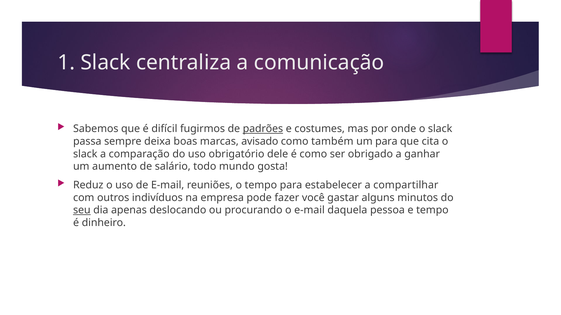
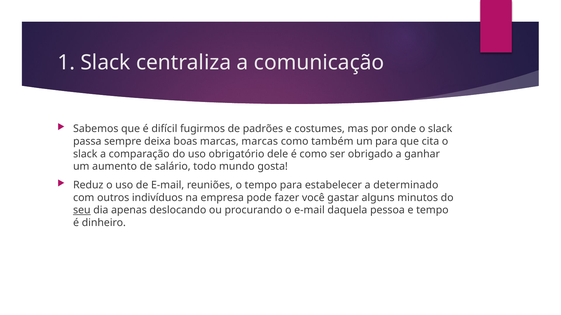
padrões underline: present -> none
marcas avisado: avisado -> marcas
compartilhar: compartilhar -> determinado
